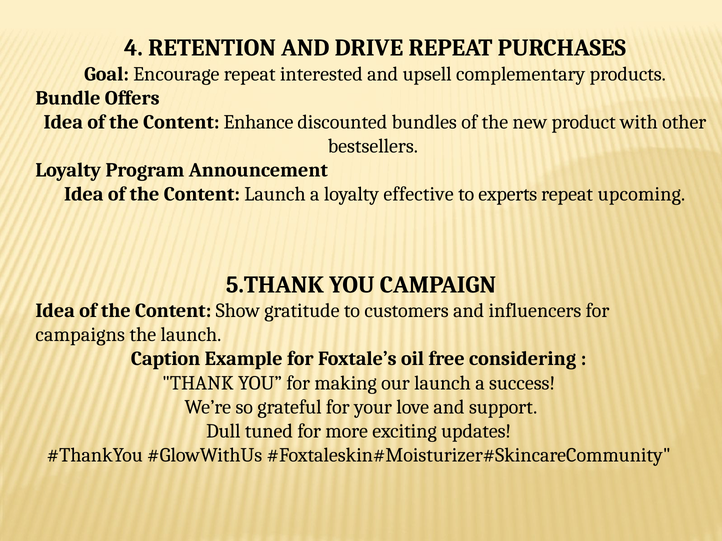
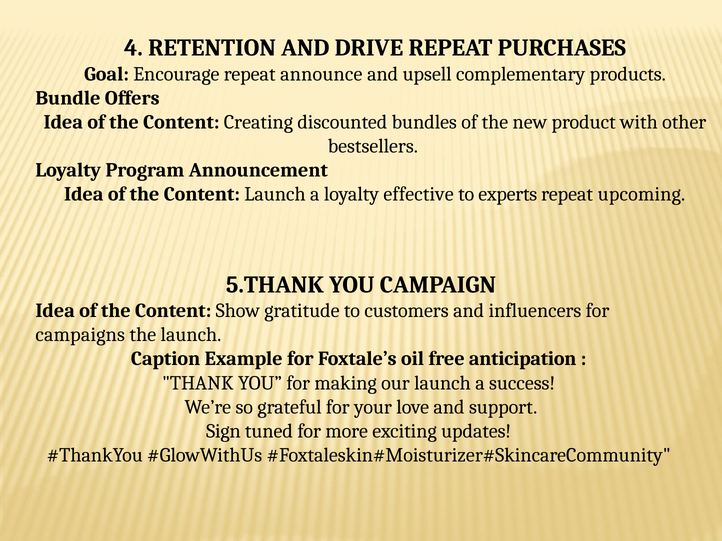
interested: interested -> announce
Enhance: Enhance -> Creating
considering: considering -> anticipation
Dull: Dull -> Sign
